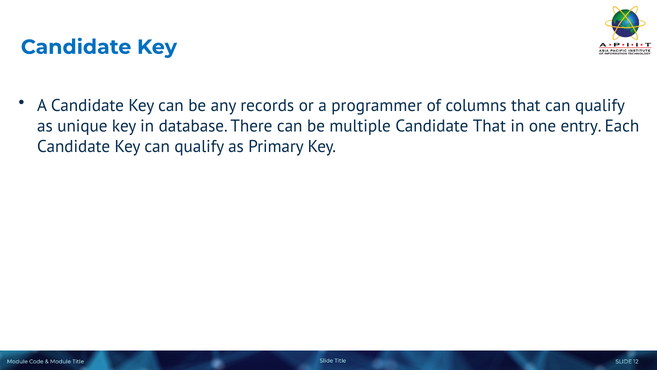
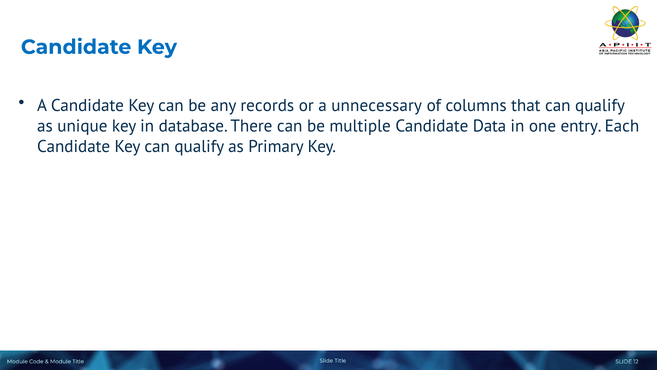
programmer: programmer -> unnecessary
Candidate That: That -> Data
